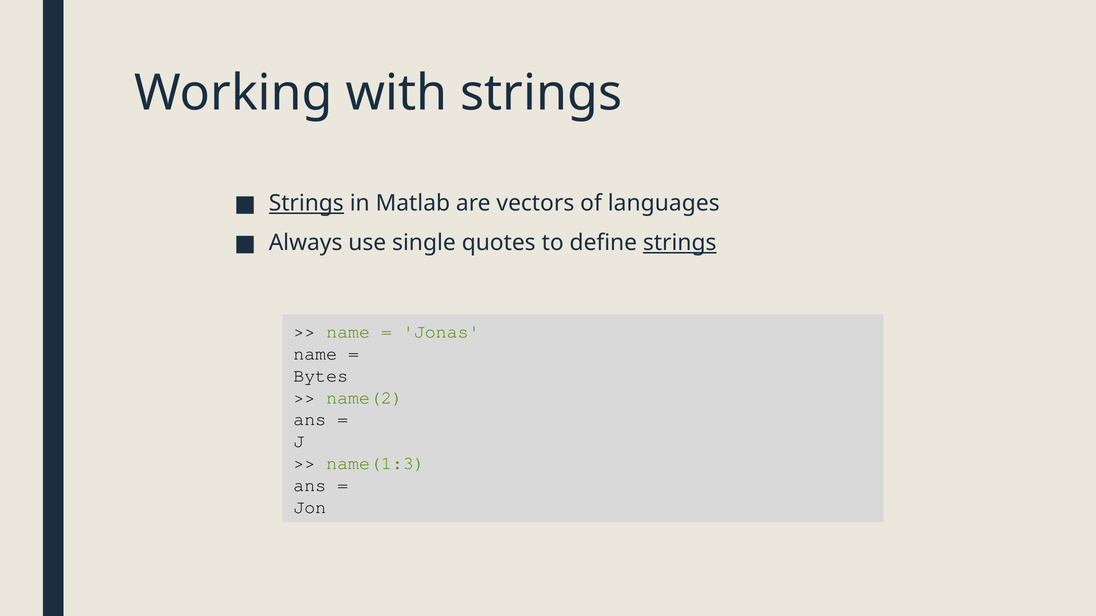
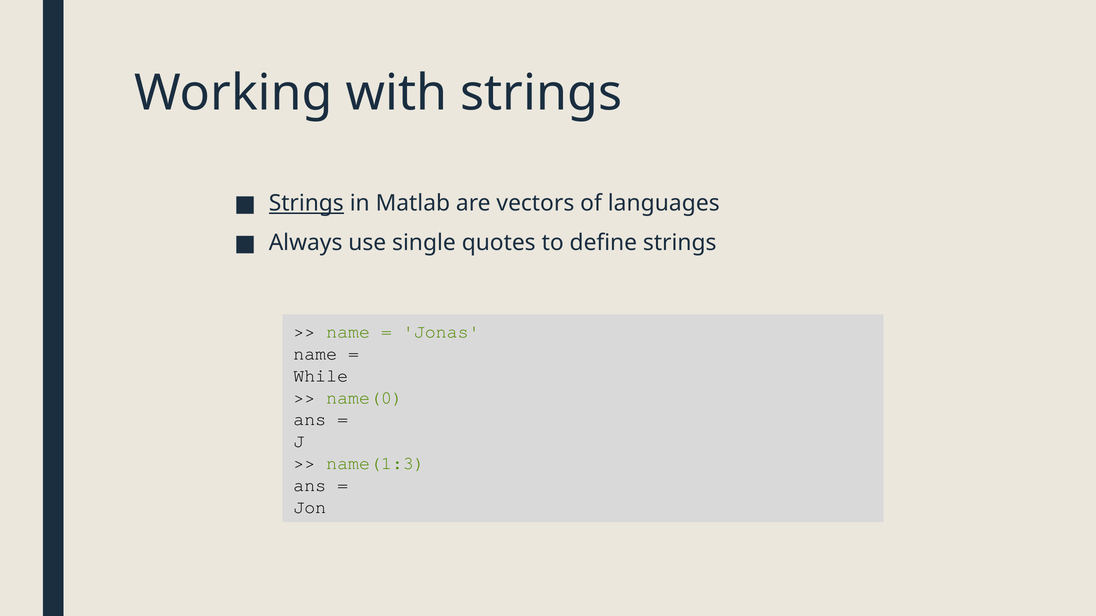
strings at (680, 243) underline: present -> none
Bytes: Bytes -> While
name(2: name(2 -> name(0
